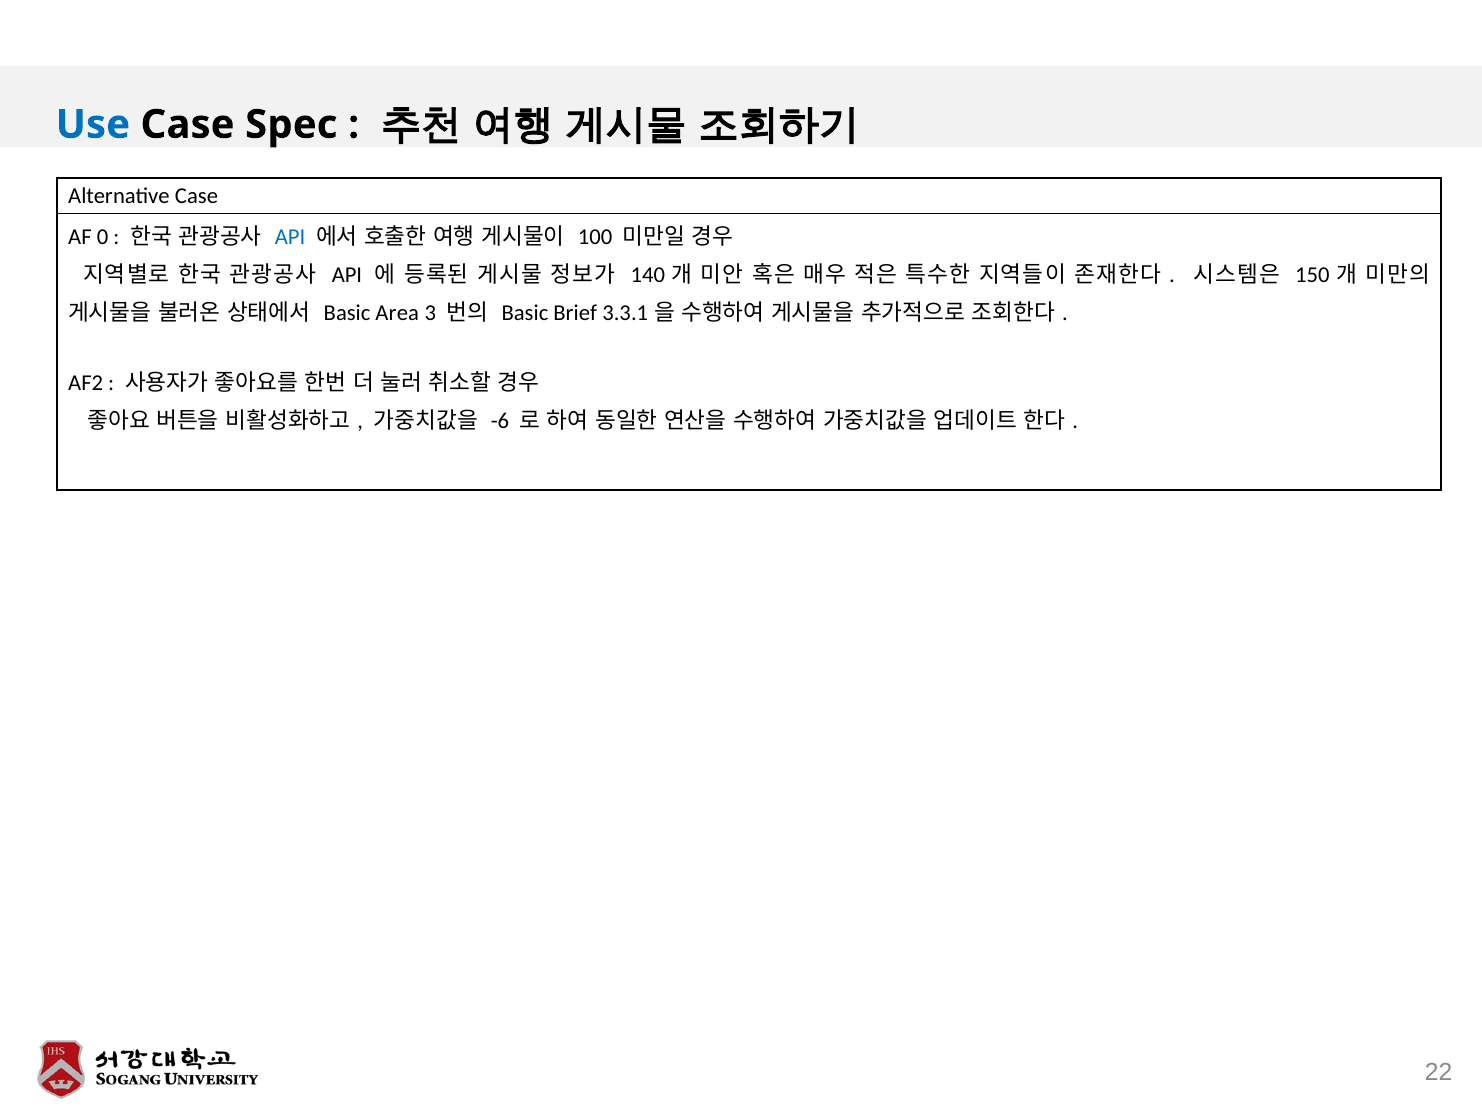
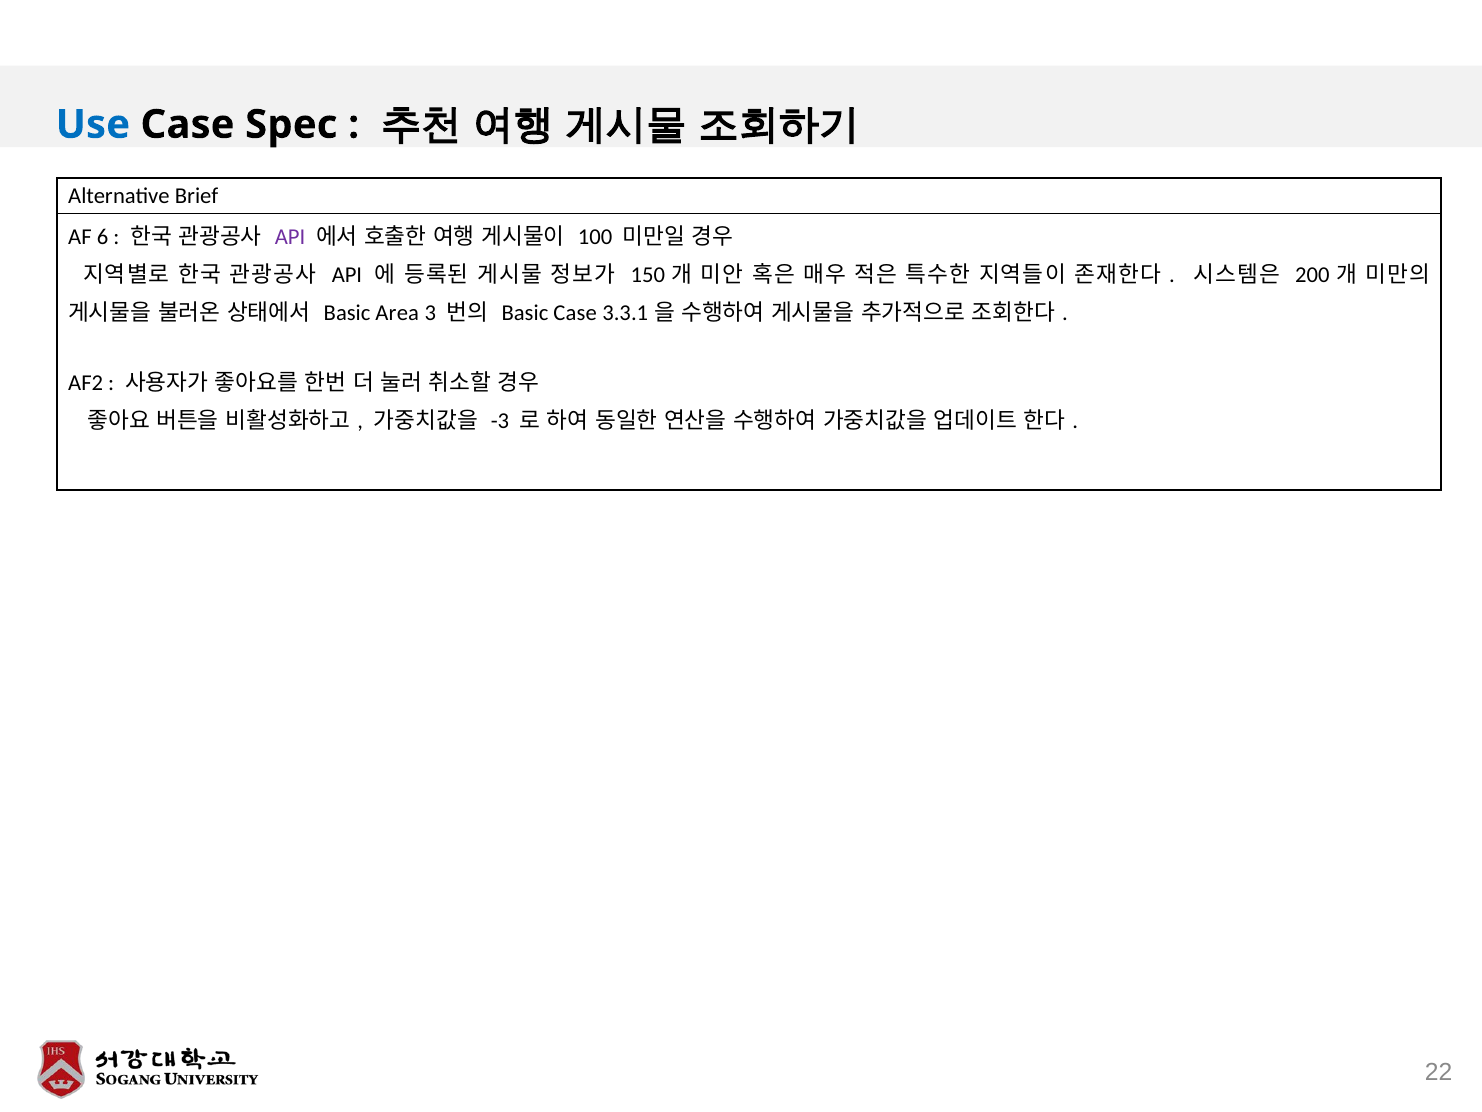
Alternative Case: Case -> Brief
0: 0 -> 6
API at (290, 237) colour: blue -> purple
140: 140 -> 150
150: 150 -> 200
Basic Brief: Brief -> Case
-6: -6 -> -3
